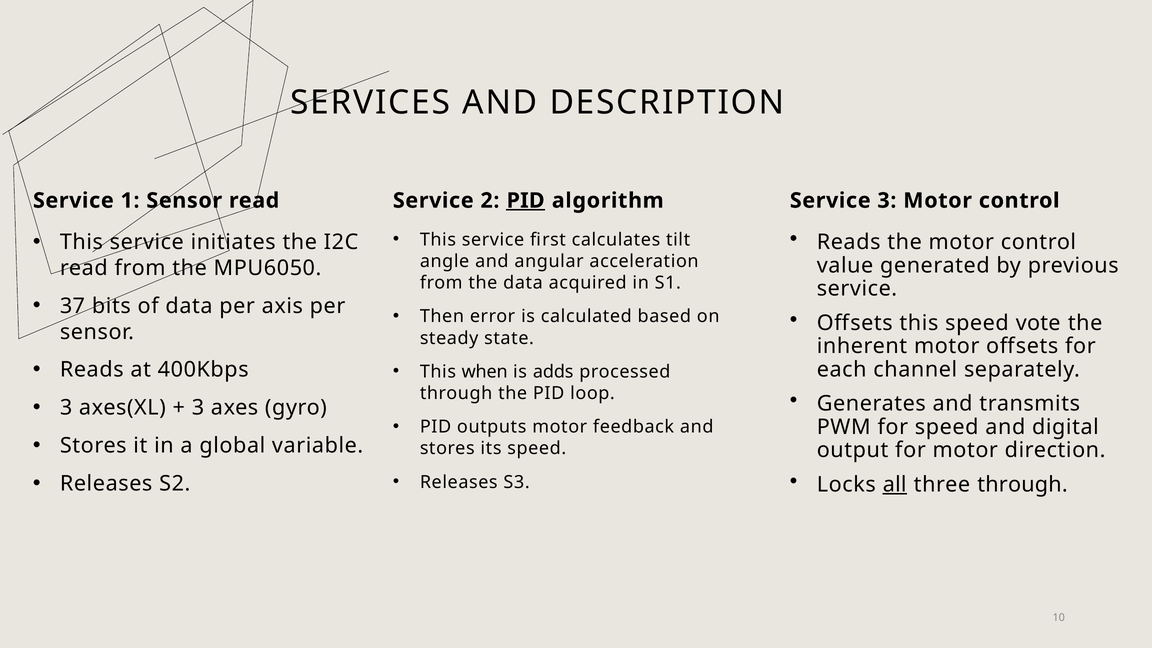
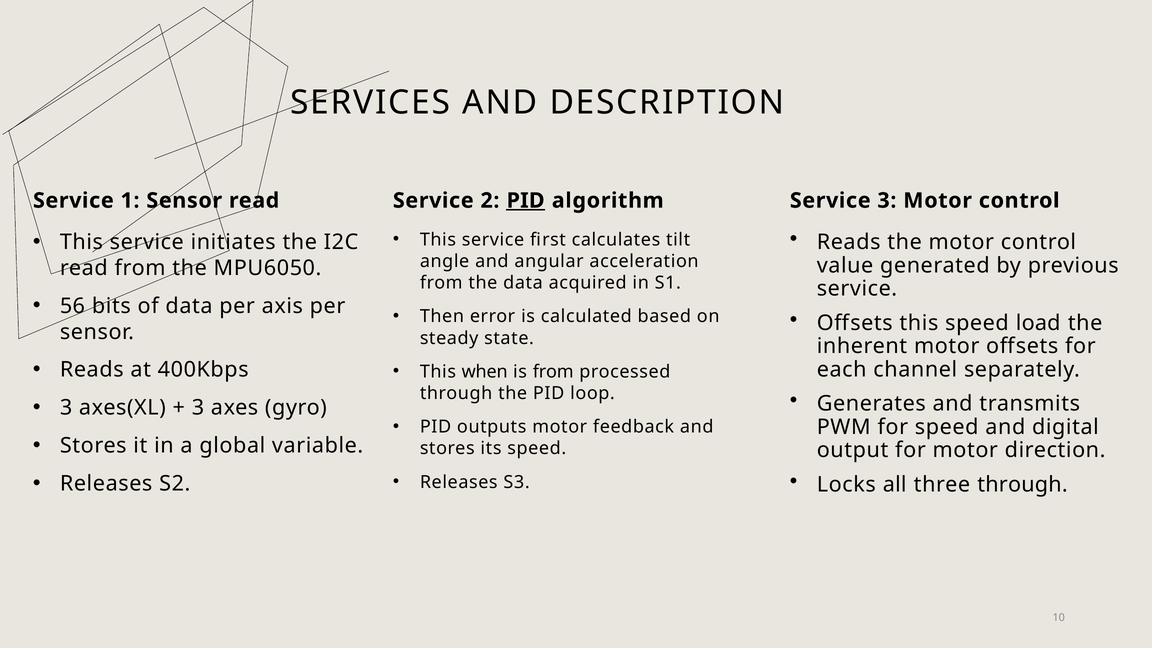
37: 37 -> 56
vote: vote -> load
is adds: adds -> from
all underline: present -> none
